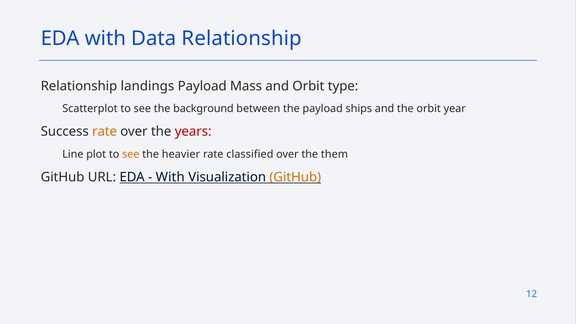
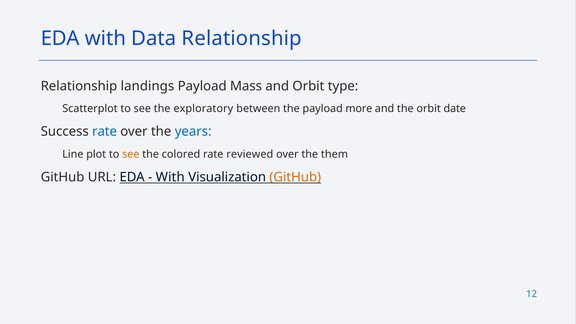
background: background -> exploratory
ships: ships -> more
year: year -> date
rate at (105, 132) colour: orange -> blue
years colour: red -> blue
heavier: heavier -> colored
classified: classified -> reviewed
